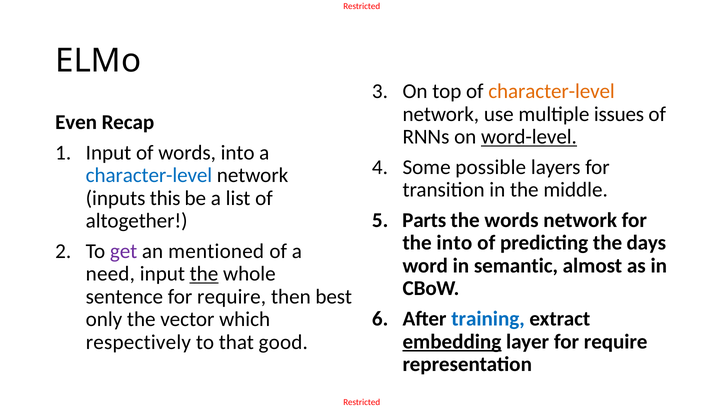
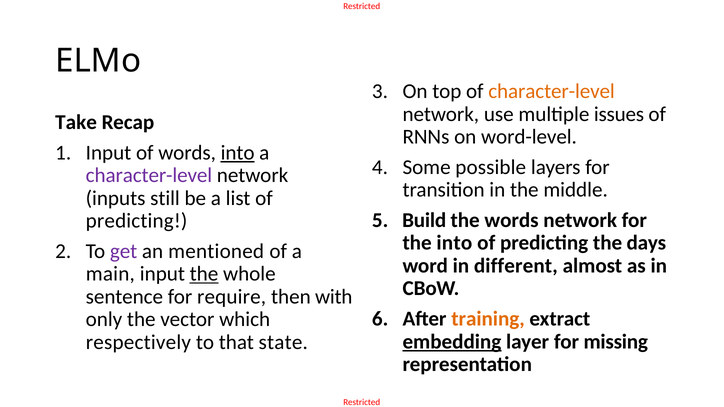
Even: Even -> Take
word-level underline: present -> none
into at (238, 153) underline: none -> present
character-level at (149, 175) colour: blue -> purple
this: this -> still
Parts: Parts -> Build
altogether at (137, 221): altogether -> predicting
semantic: semantic -> different
need: need -> main
best: best -> with
training colour: blue -> orange
layer for require: require -> missing
good: good -> state
